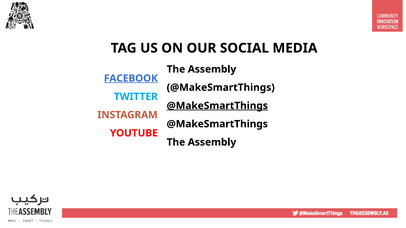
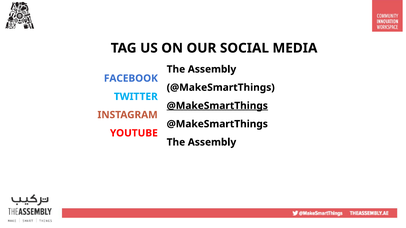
FACEBOOK underline: present -> none
